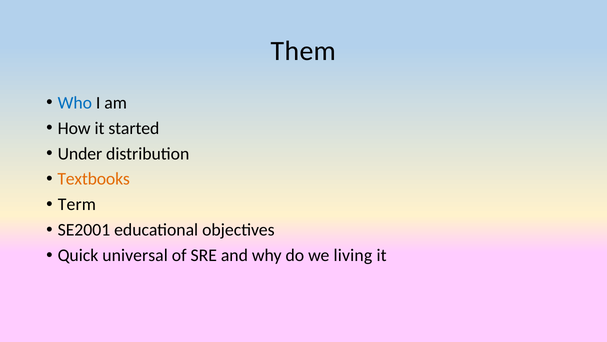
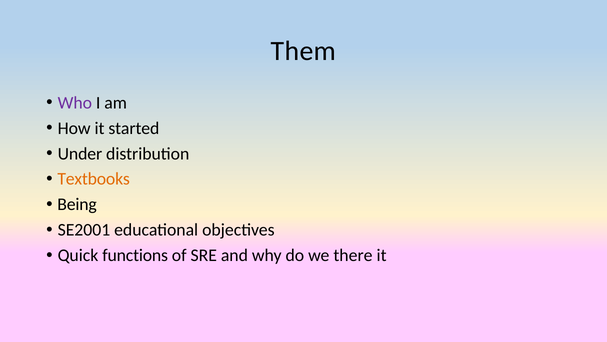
Who colour: blue -> purple
Term: Term -> Being
universal: universal -> functions
living: living -> there
